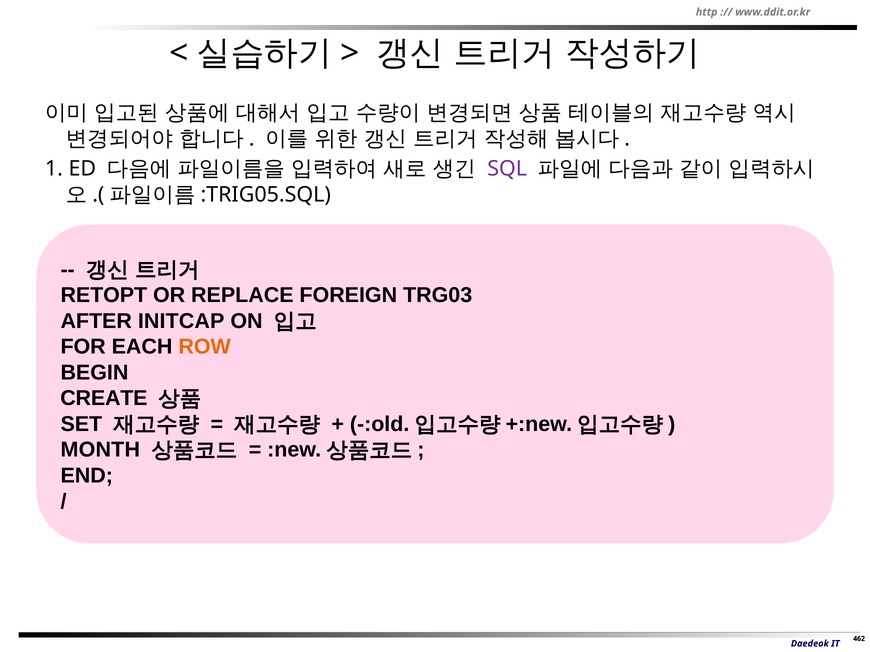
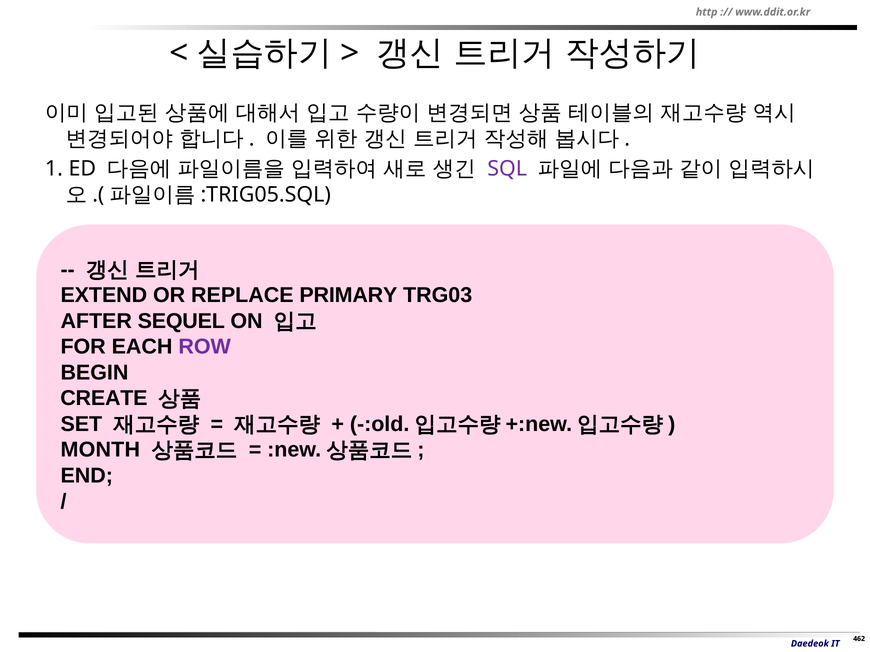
RETOPT: RETOPT -> EXTEND
FOREIGN: FOREIGN -> PRIMARY
INITCAP: INITCAP -> SEQUEL
ROW colour: orange -> purple
